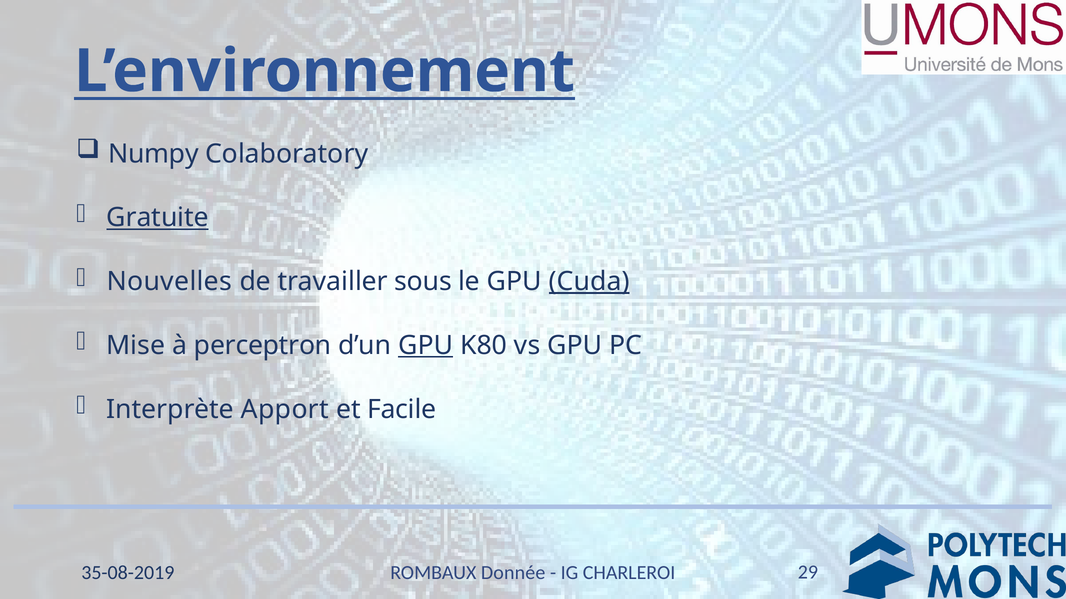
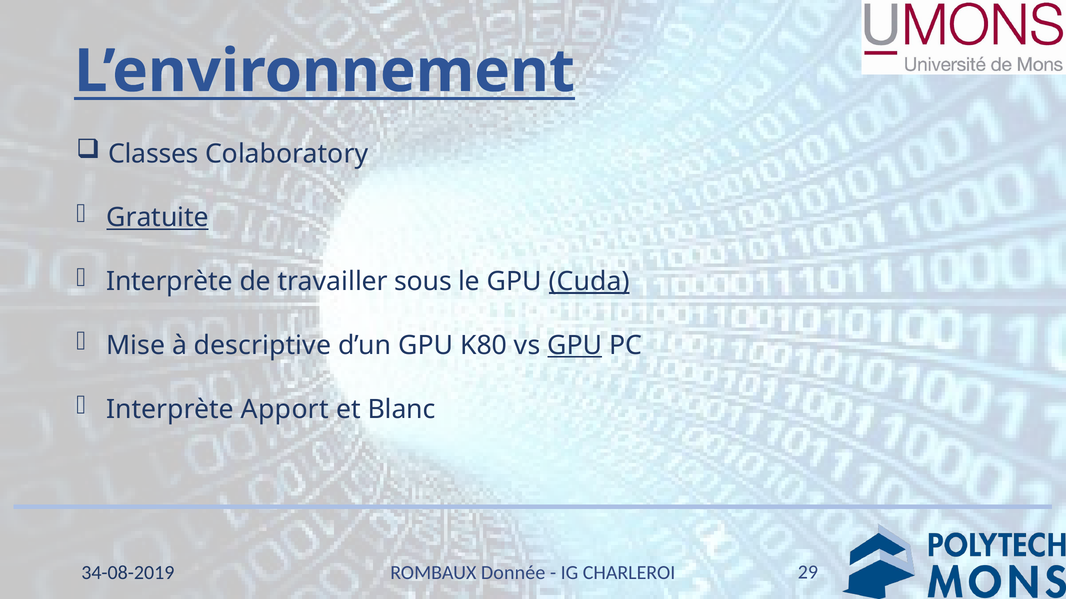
Numpy: Numpy -> Classes
Nouvelles at (169, 282): Nouvelles -> Interprète
perceptron: perceptron -> descriptive
GPU at (426, 346) underline: present -> none
GPU at (575, 346) underline: none -> present
Facile: Facile -> Blanc
35-08-2019: 35-08-2019 -> 34-08-2019
